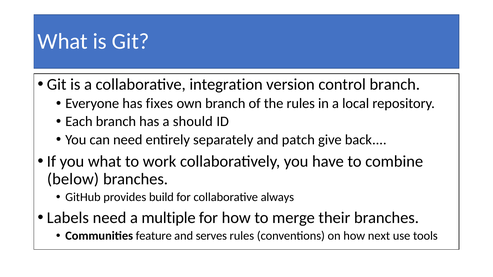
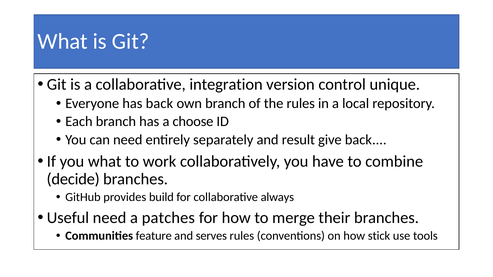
control branch: branch -> unique
has fixes: fixes -> back
should: should -> choose
patch: patch -> result
below: below -> decide
Labels: Labels -> Useful
multiple: multiple -> patches
next: next -> stick
